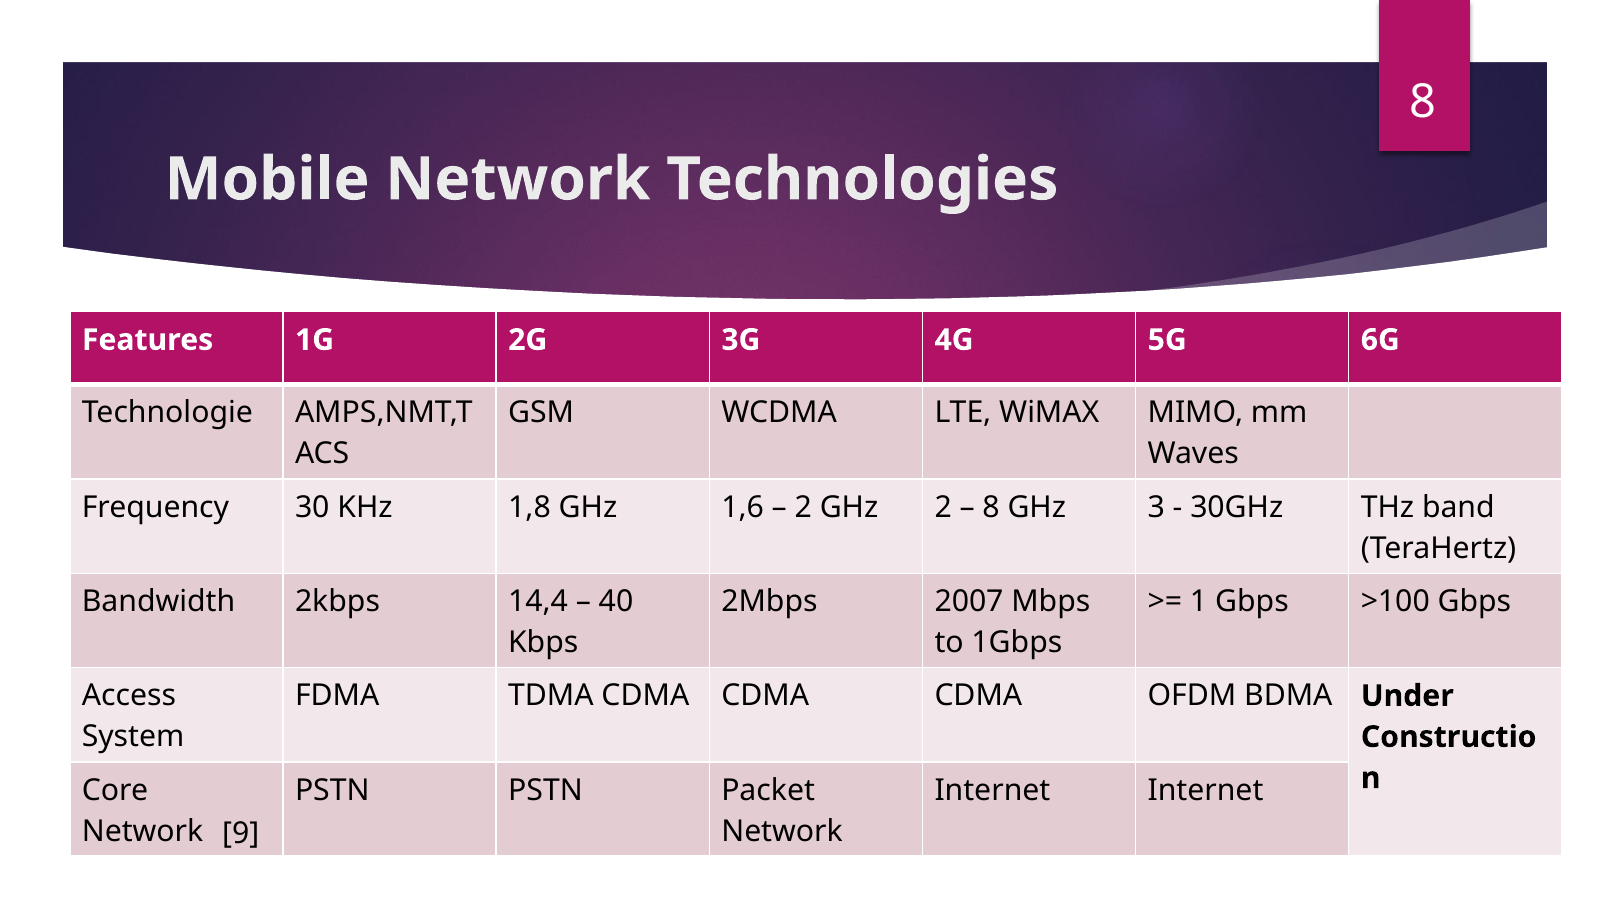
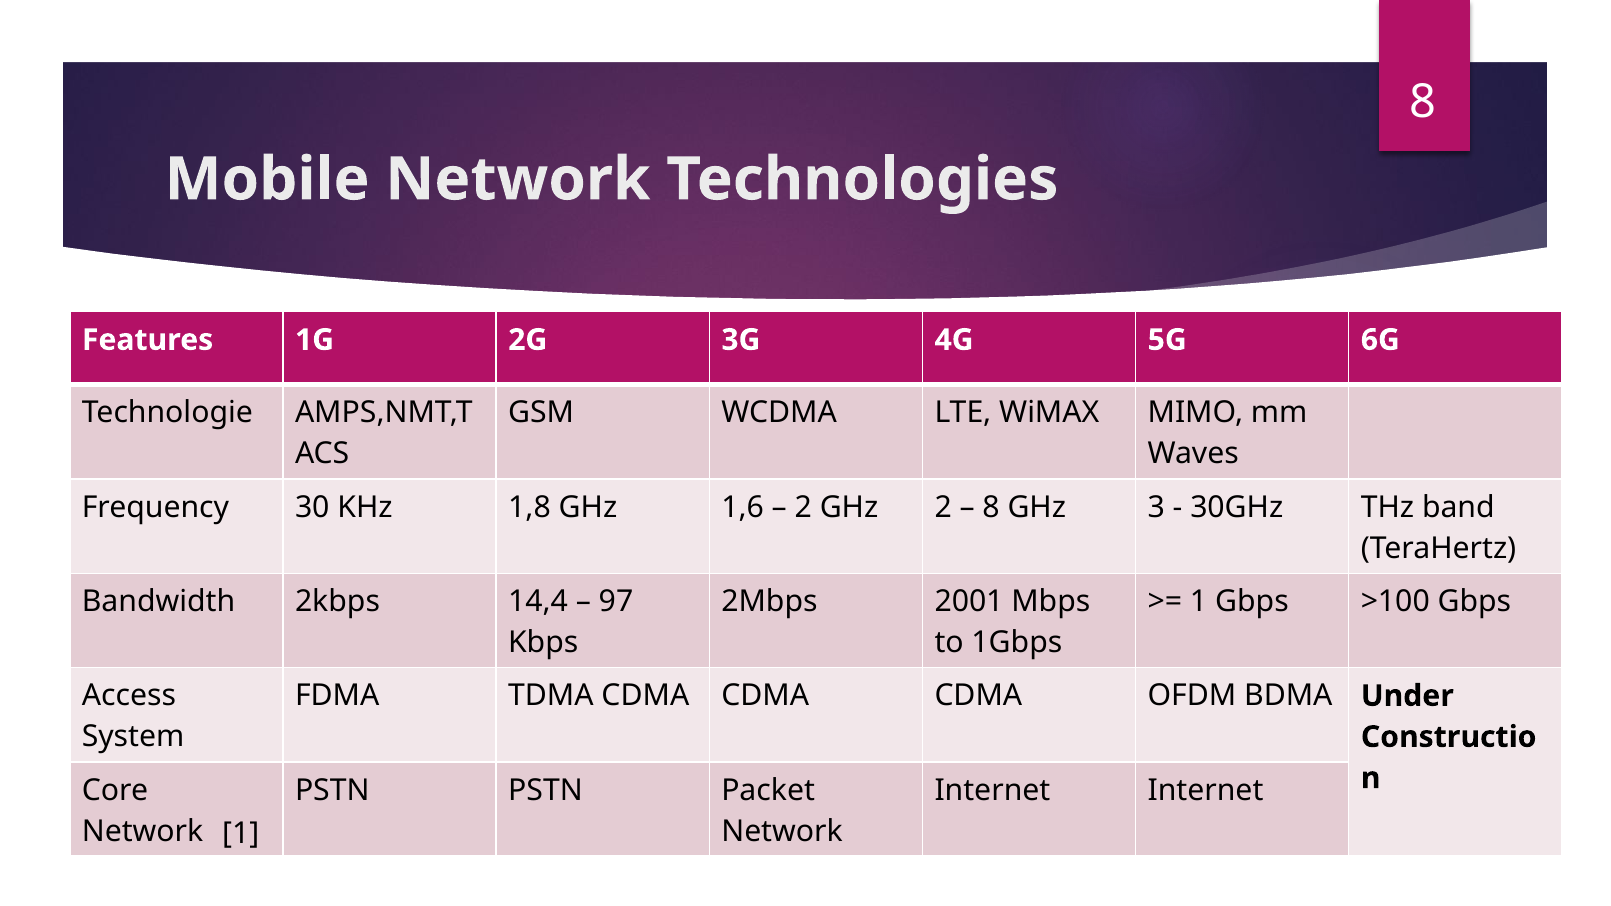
40: 40 -> 97
2007: 2007 -> 2001
9 at (241, 834): 9 -> 1
